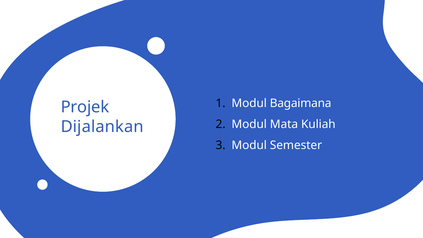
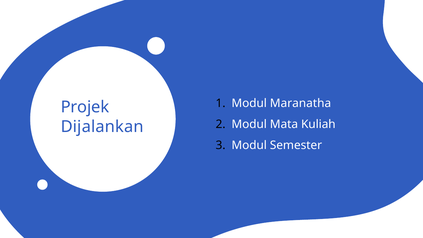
Bagaimana: Bagaimana -> Maranatha
